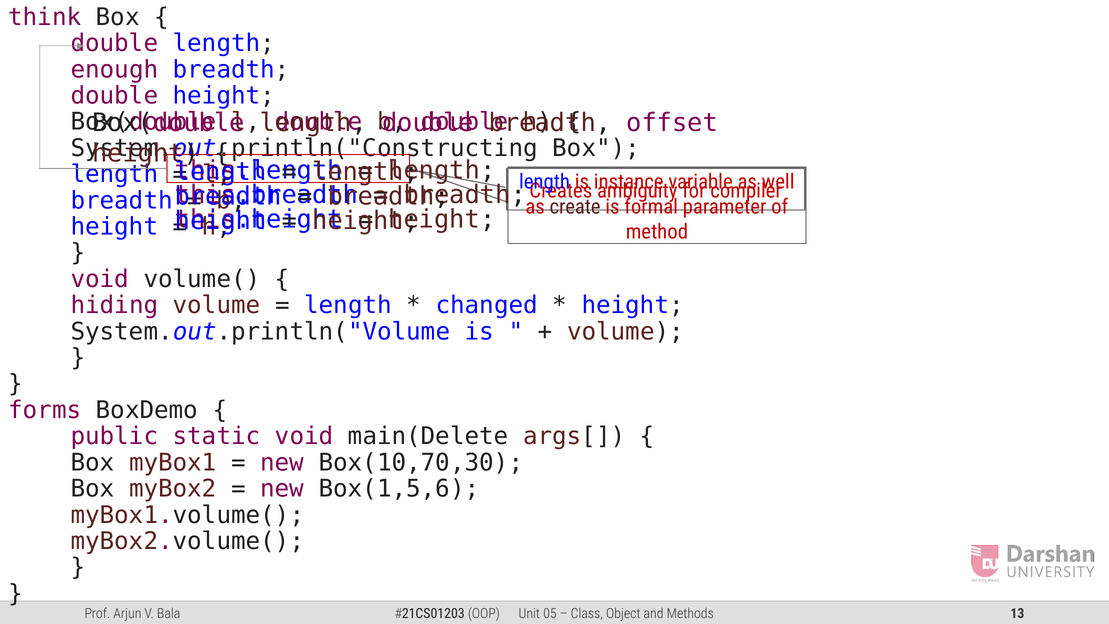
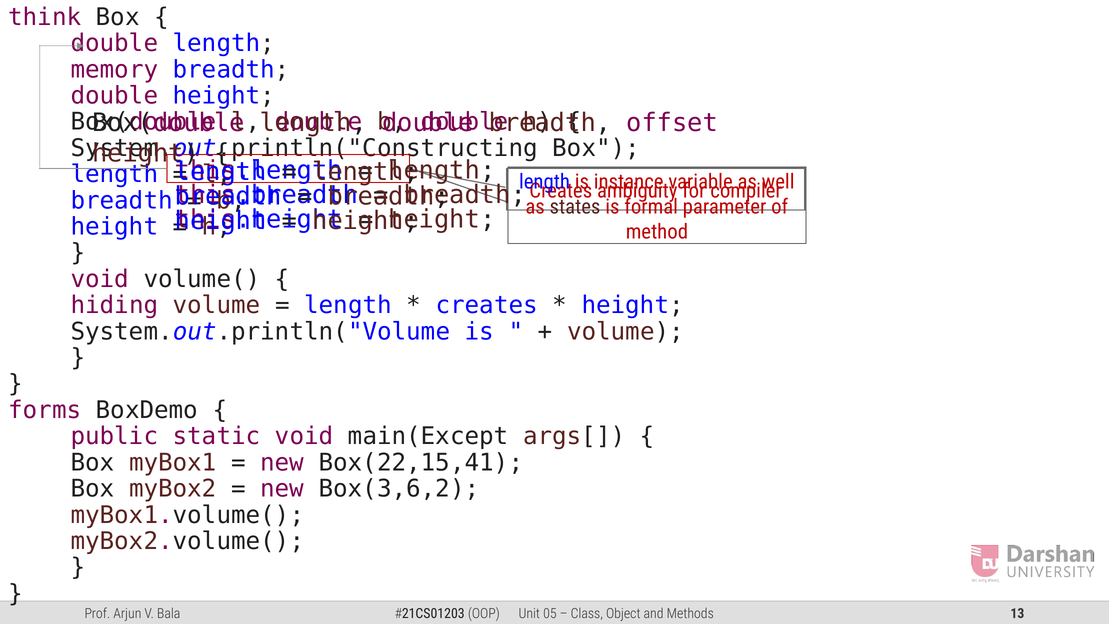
enough: enough -> memory
create: create -> states
changed at (487, 305): changed -> creates
main(Delete: main(Delete -> main(Except
Box(10,70,30: Box(10,70,30 -> Box(22,15,41
Box(1,5,6: Box(1,5,6 -> Box(3,6,2
